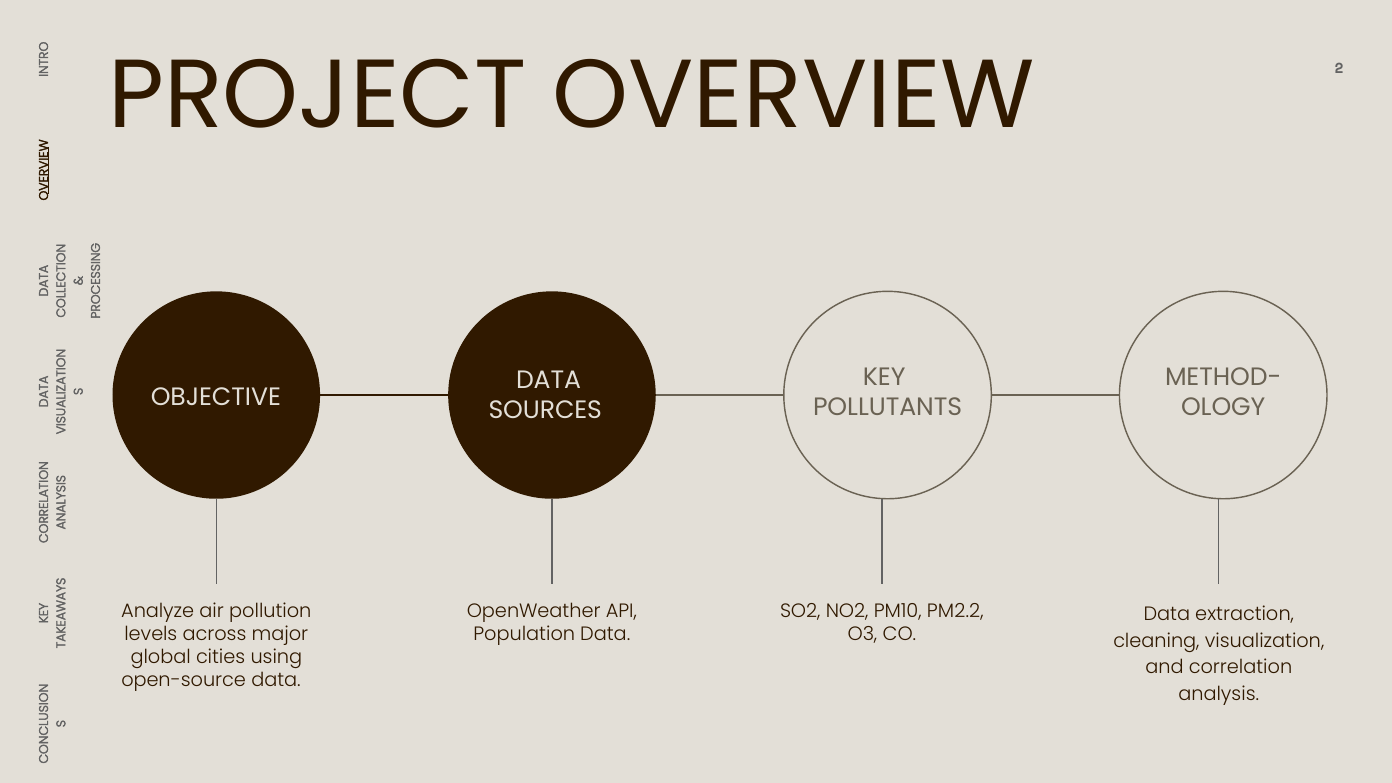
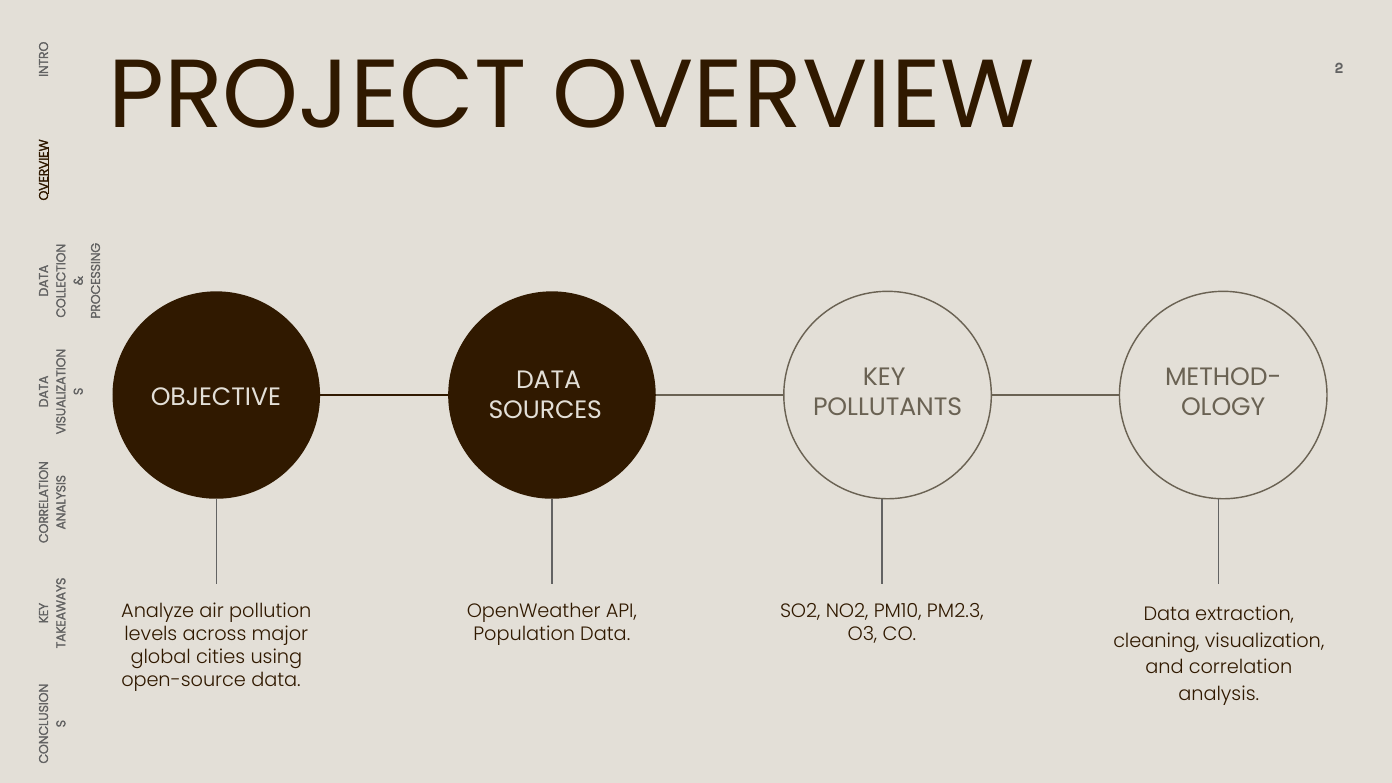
PM2.2: PM2.2 -> PM2.3
